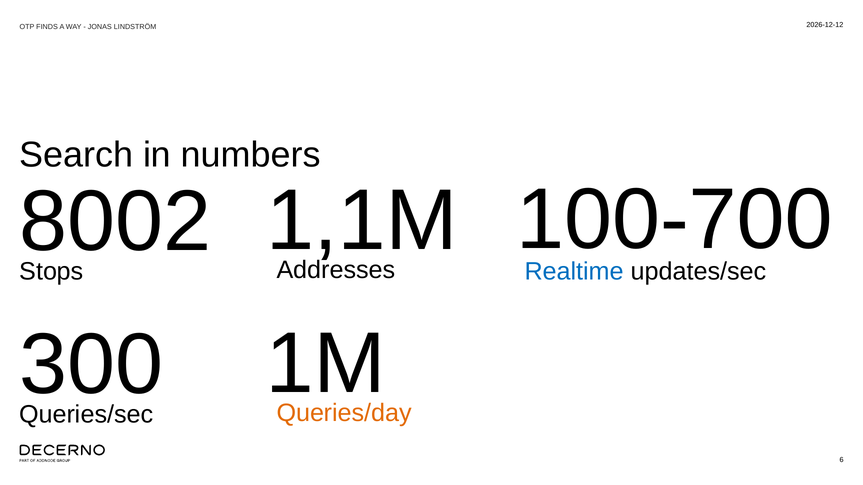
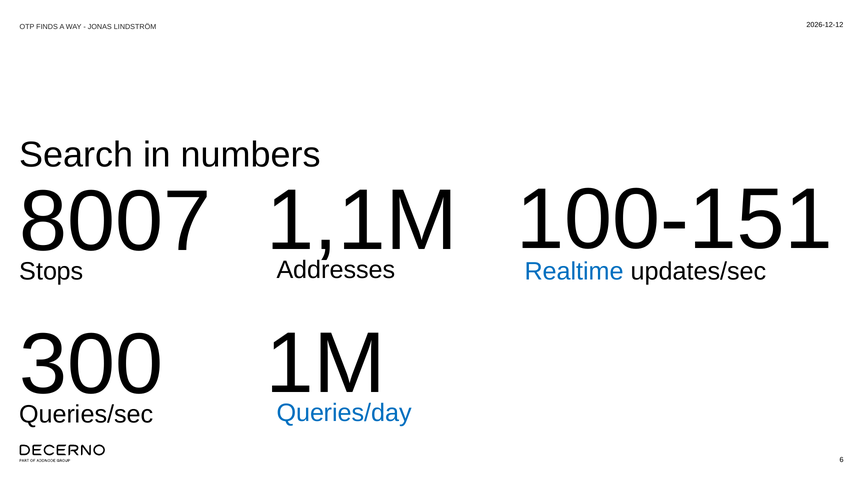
8002: 8002 -> 8007
100-700: 100-700 -> 100-151
Queries/day colour: orange -> blue
